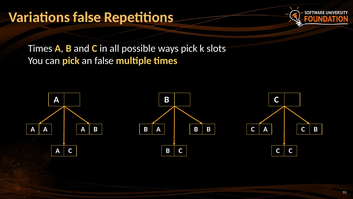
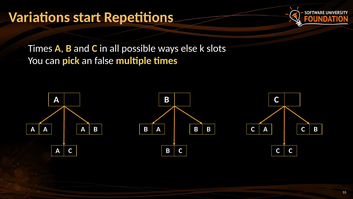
Variations false: false -> start
ways pick: pick -> else
